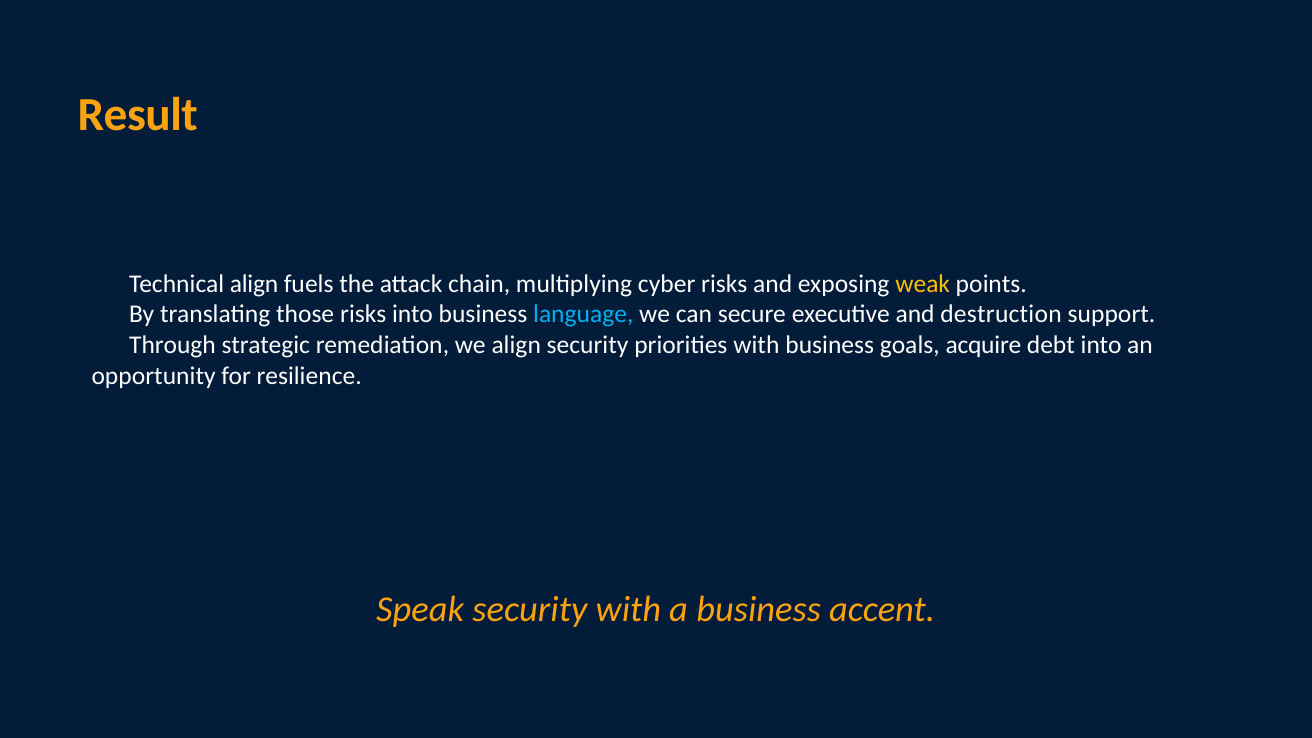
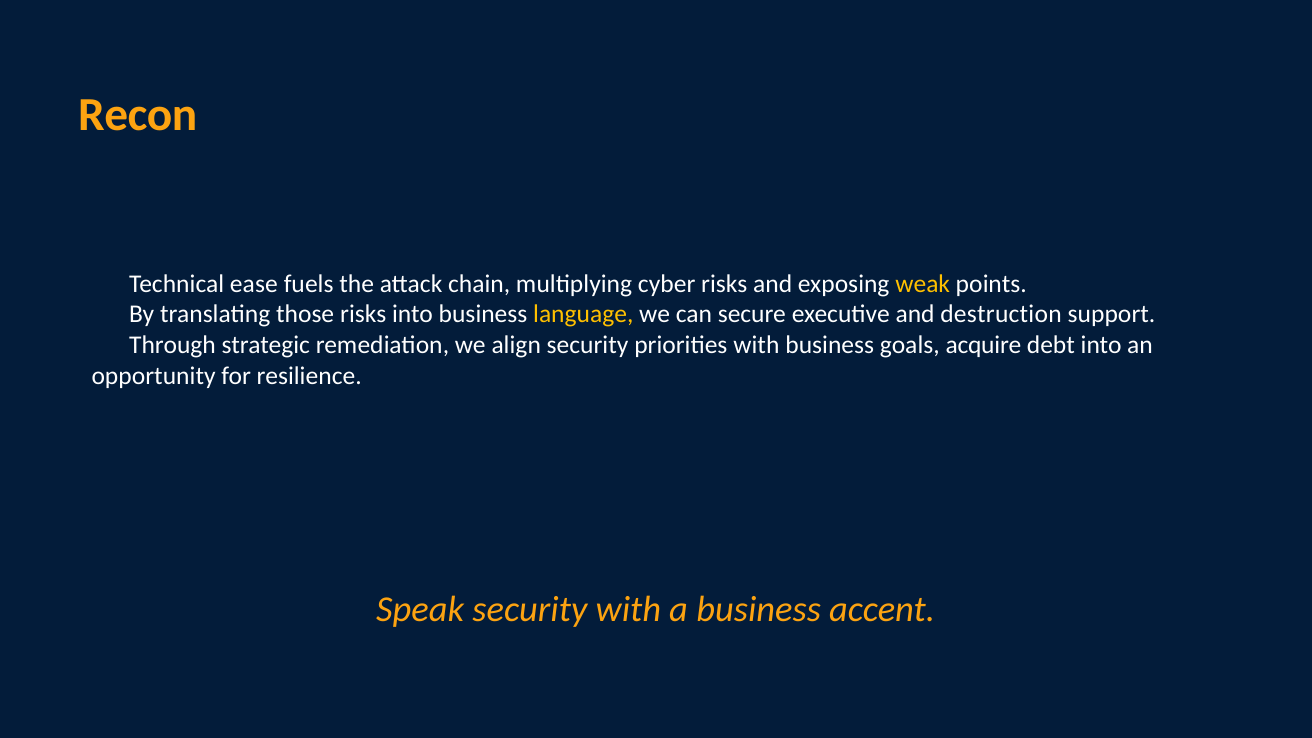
Result: Result -> Recon
align at (254, 284): align -> ease
language colour: light blue -> yellow
